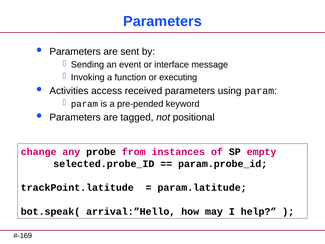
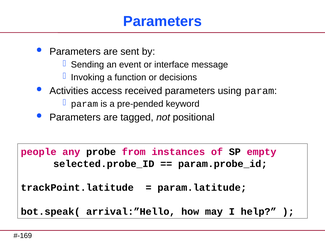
executing: executing -> decisions
change: change -> people
